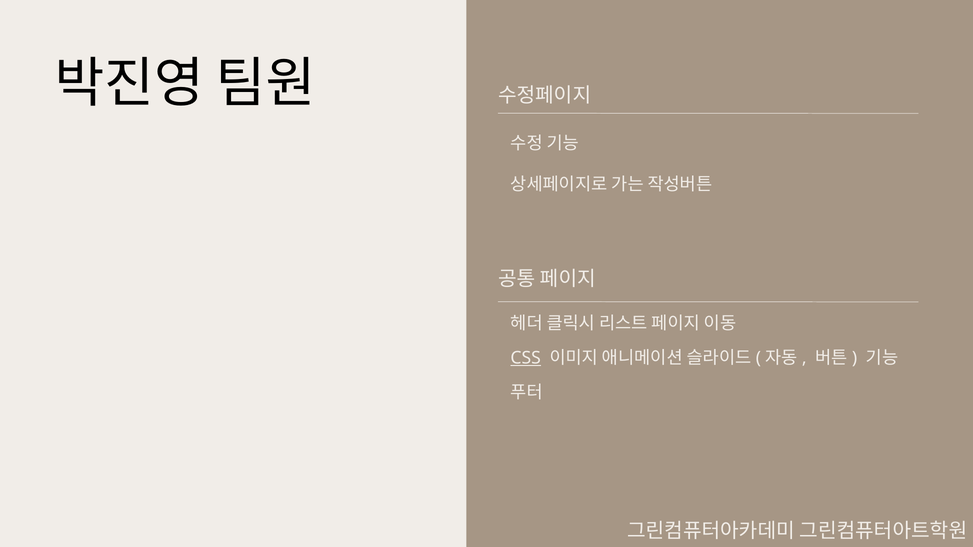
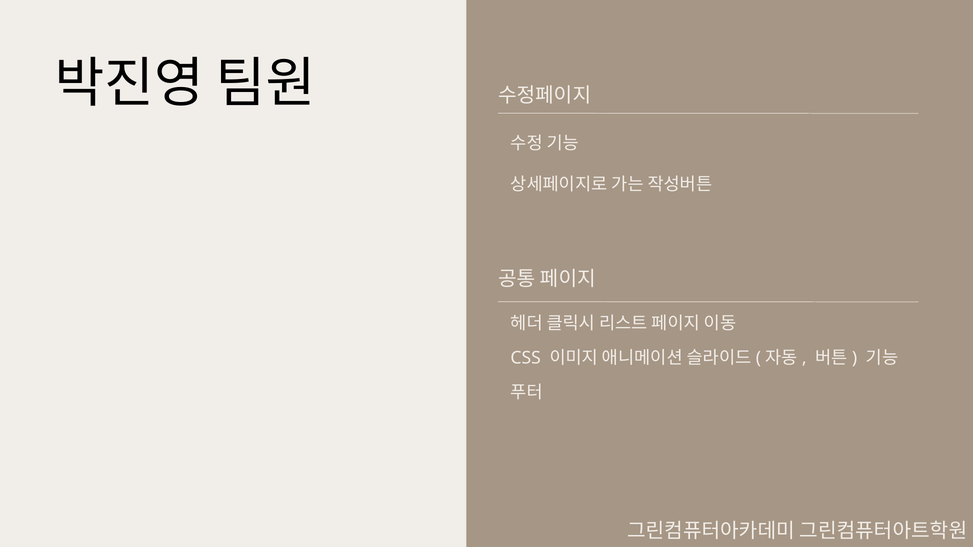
CSS underline: present -> none
